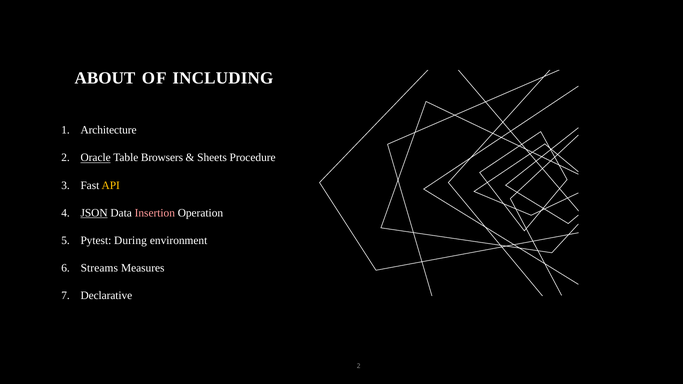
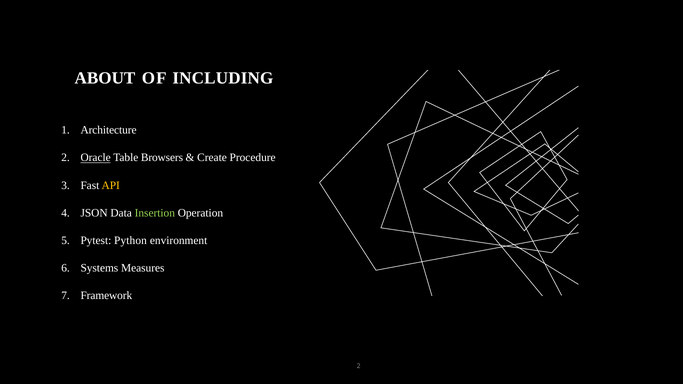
Sheets: Sheets -> Create
JSON underline: present -> none
Insertion colour: pink -> light green
During: During -> Python
Streams: Streams -> Systems
Declarative: Declarative -> Framework
